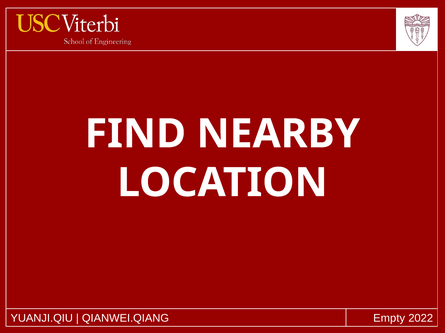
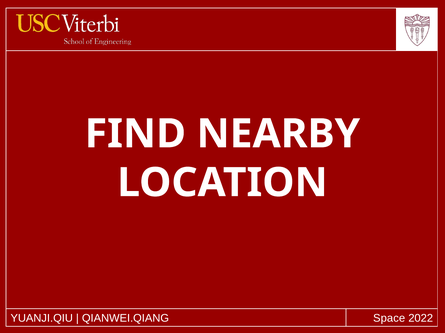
Empty: Empty -> Space
